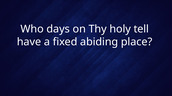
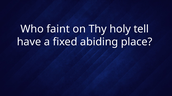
days: days -> faint
